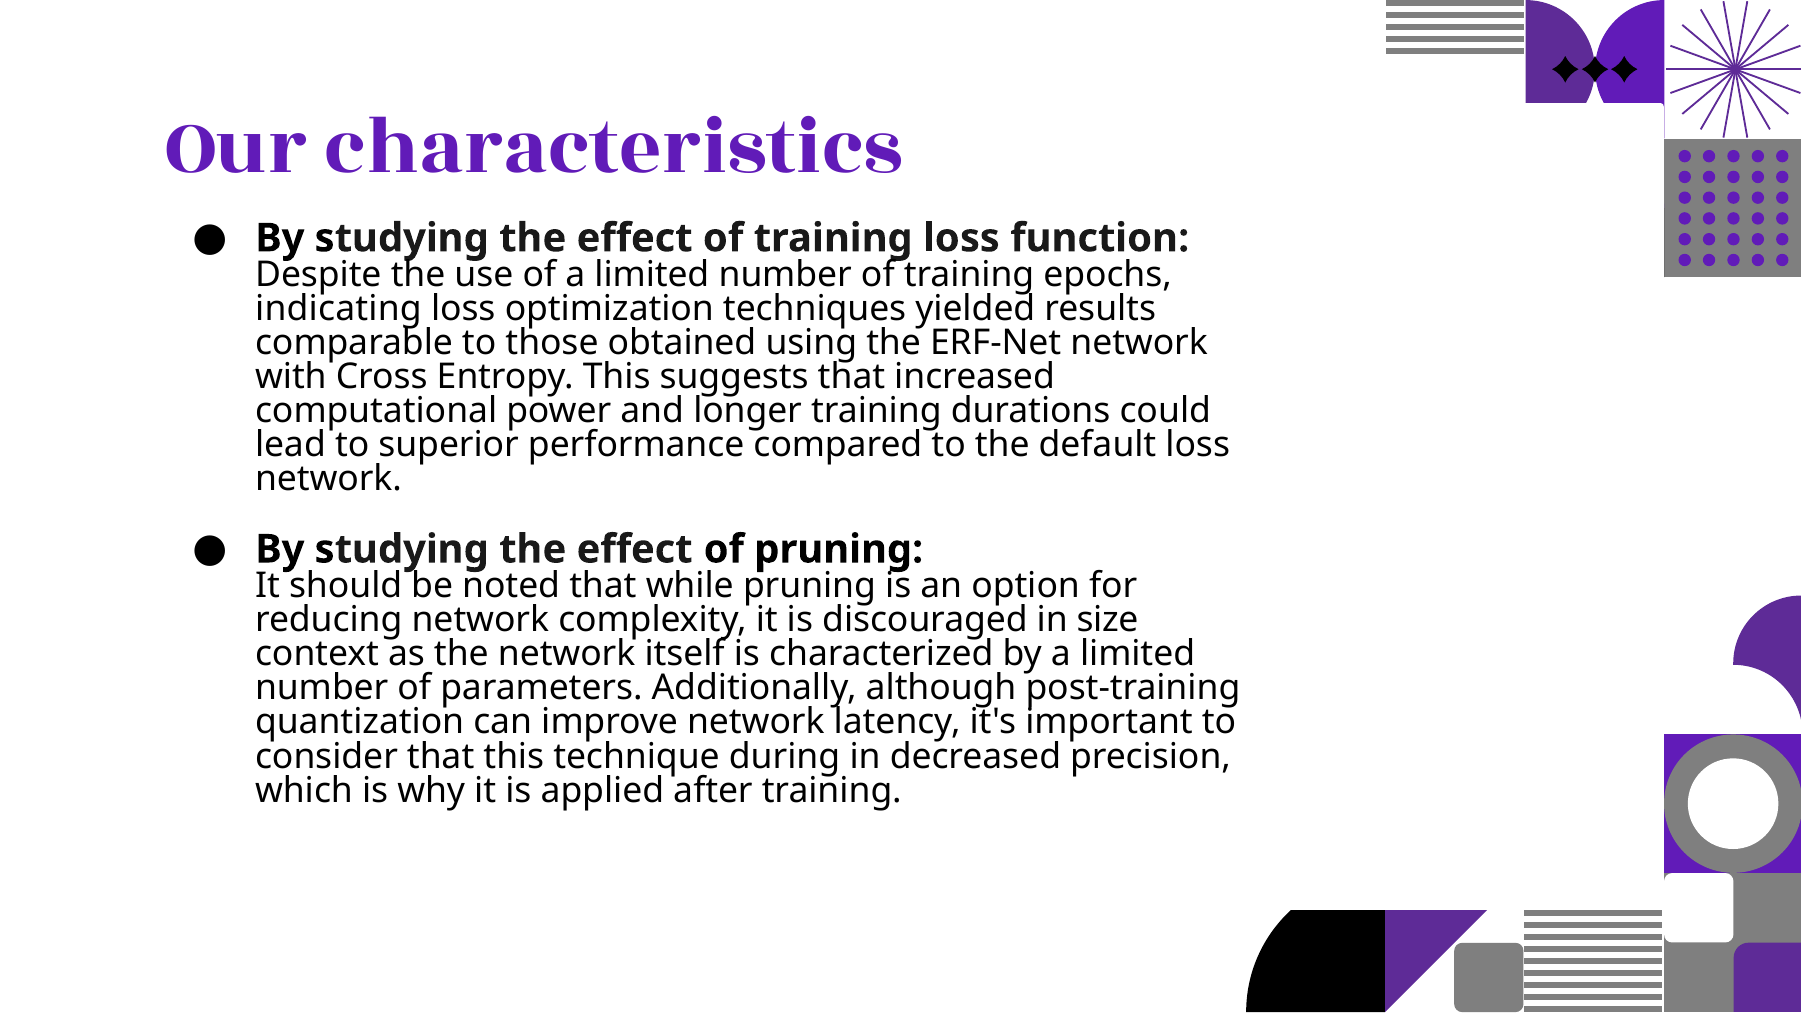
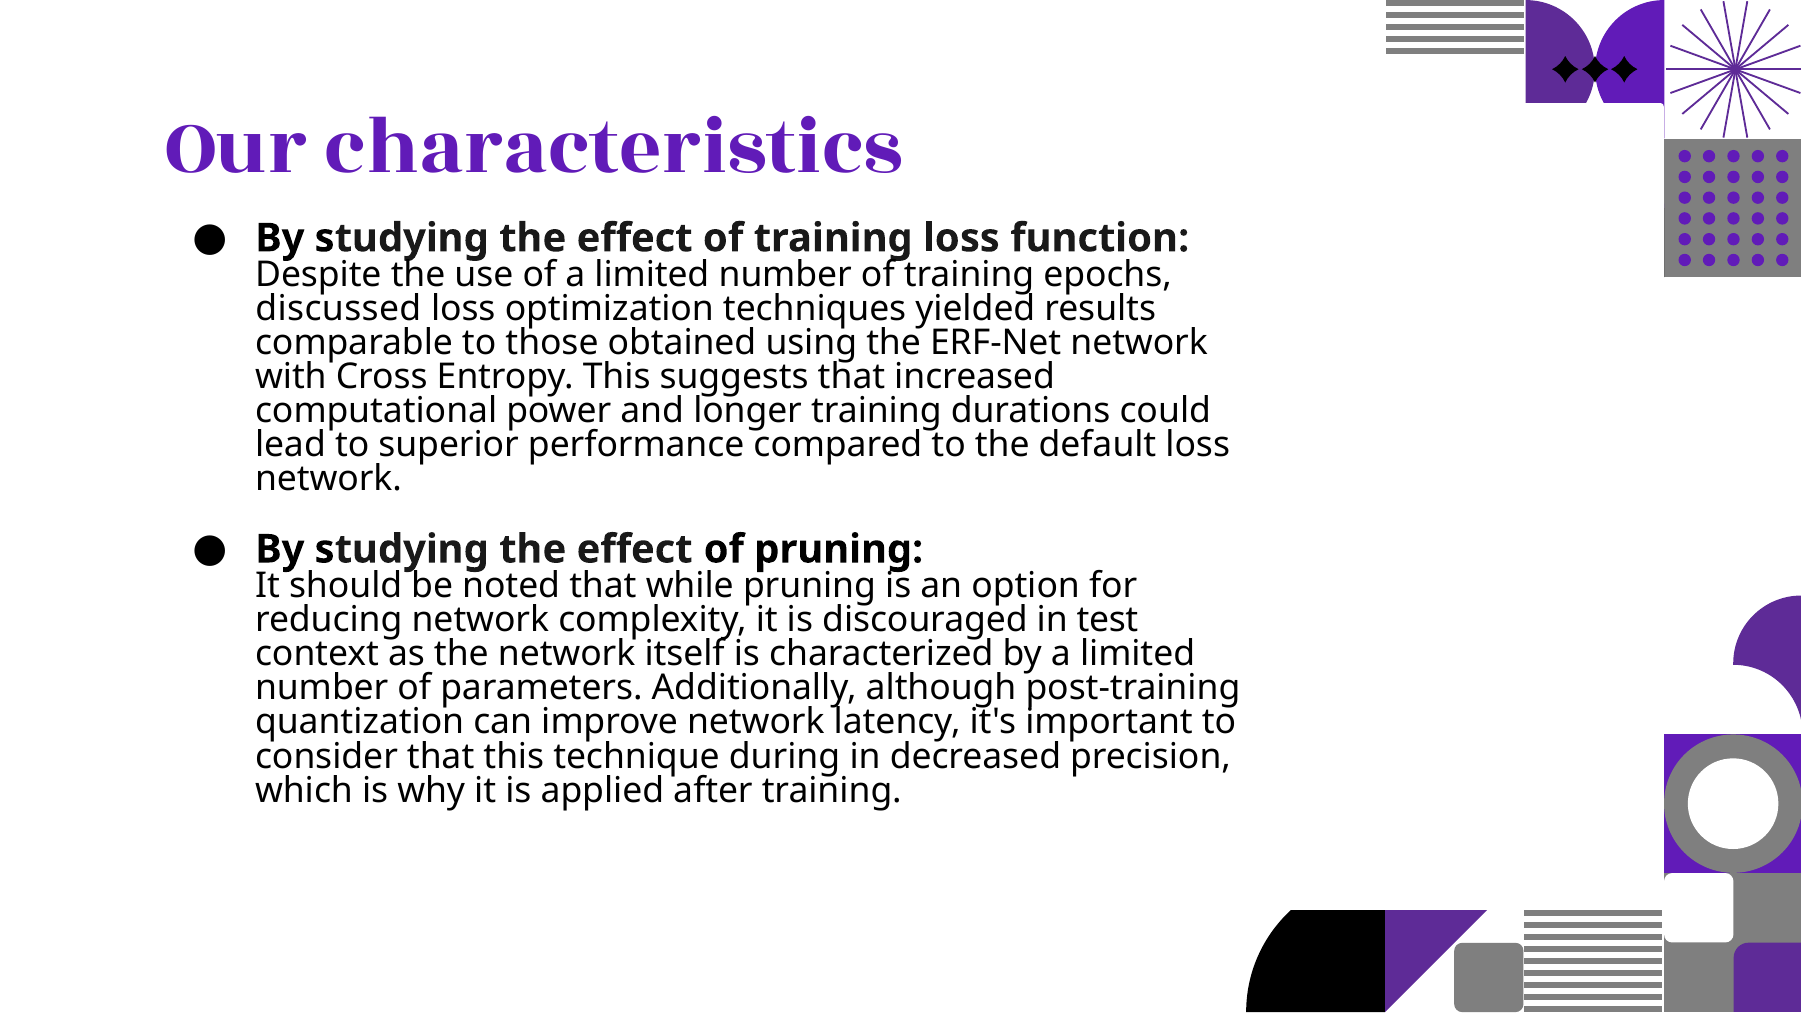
indicating: indicating -> discussed
size: size -> test
